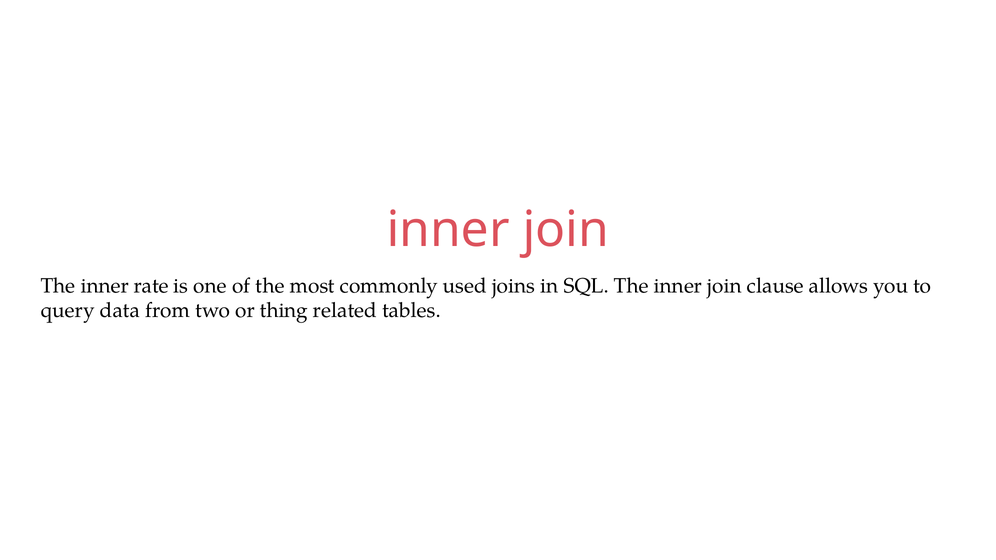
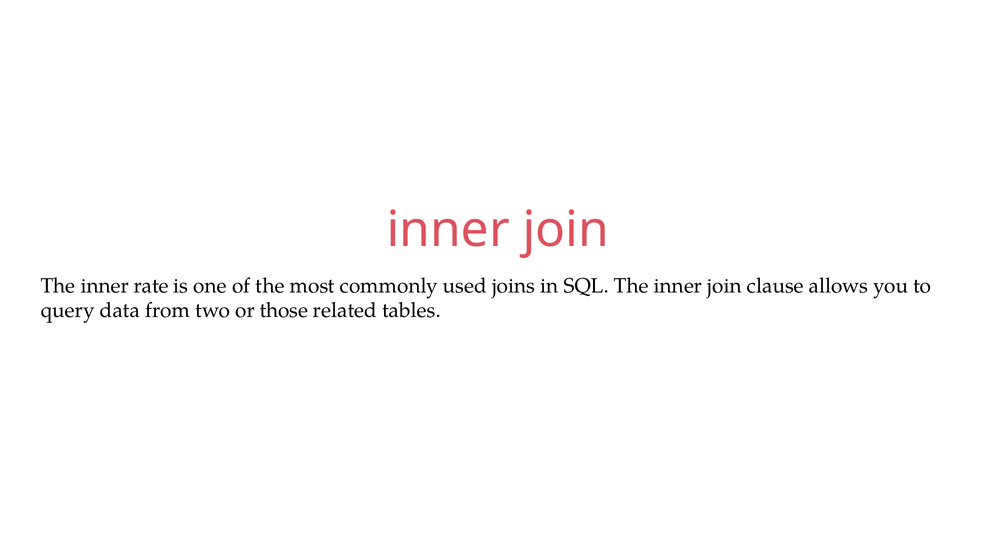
thing: thing -> those
